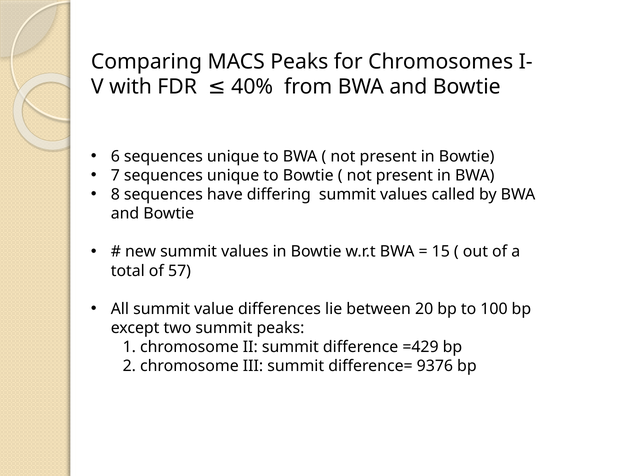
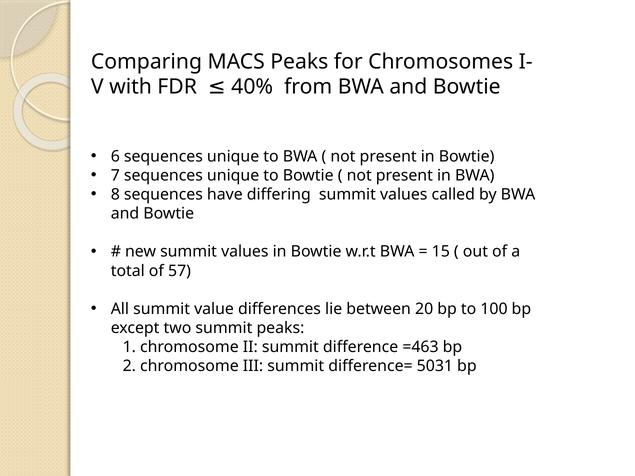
=429: =429 -> =463
9376: 9376 -> 5031
